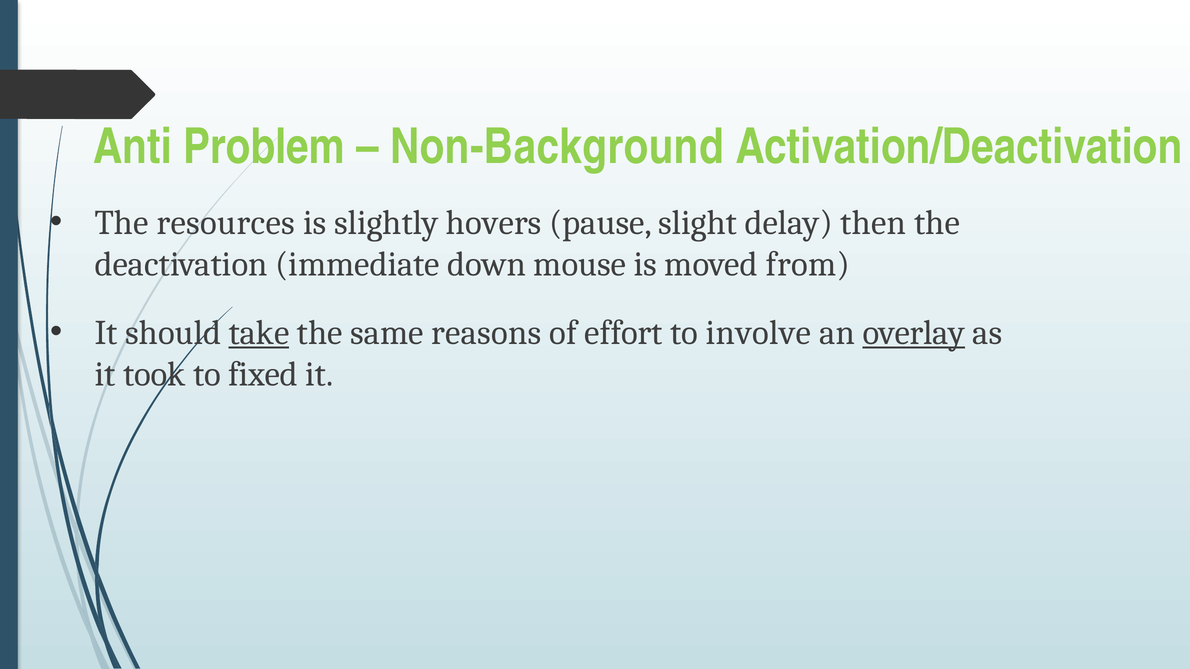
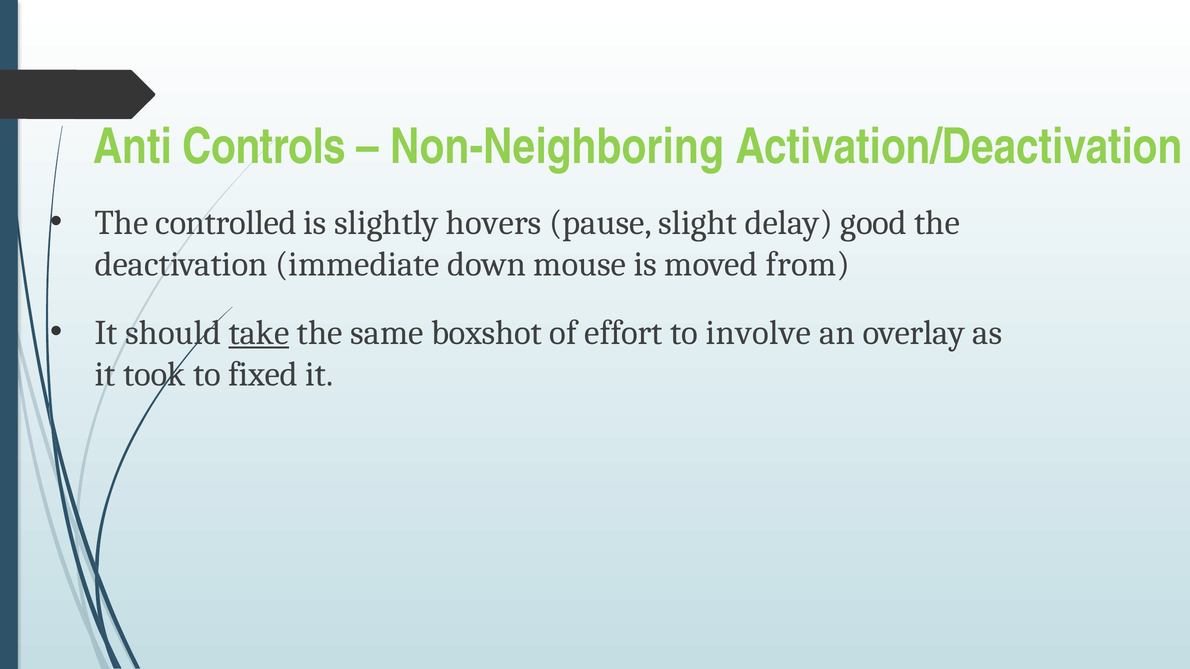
Problem: Problem -> Controls
Non-Background: Non-Background -> Non-Neighboring
resources: resources -> controlled
then: then -> good
reasons: reasons -> boxshot
overlay underline: present -> none
